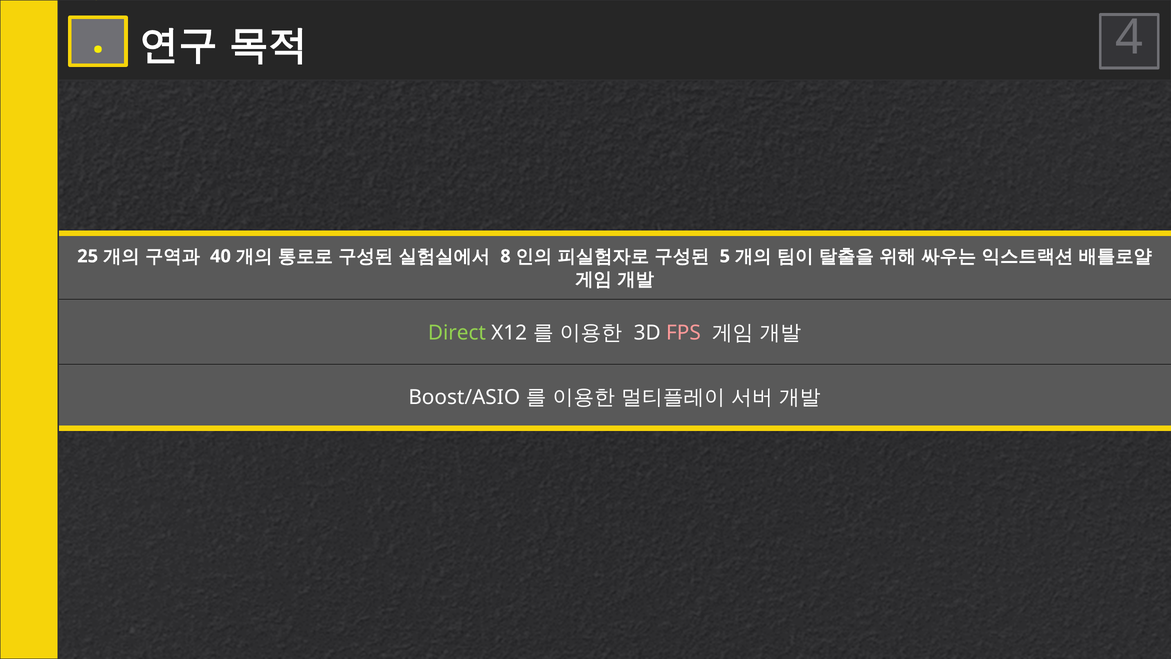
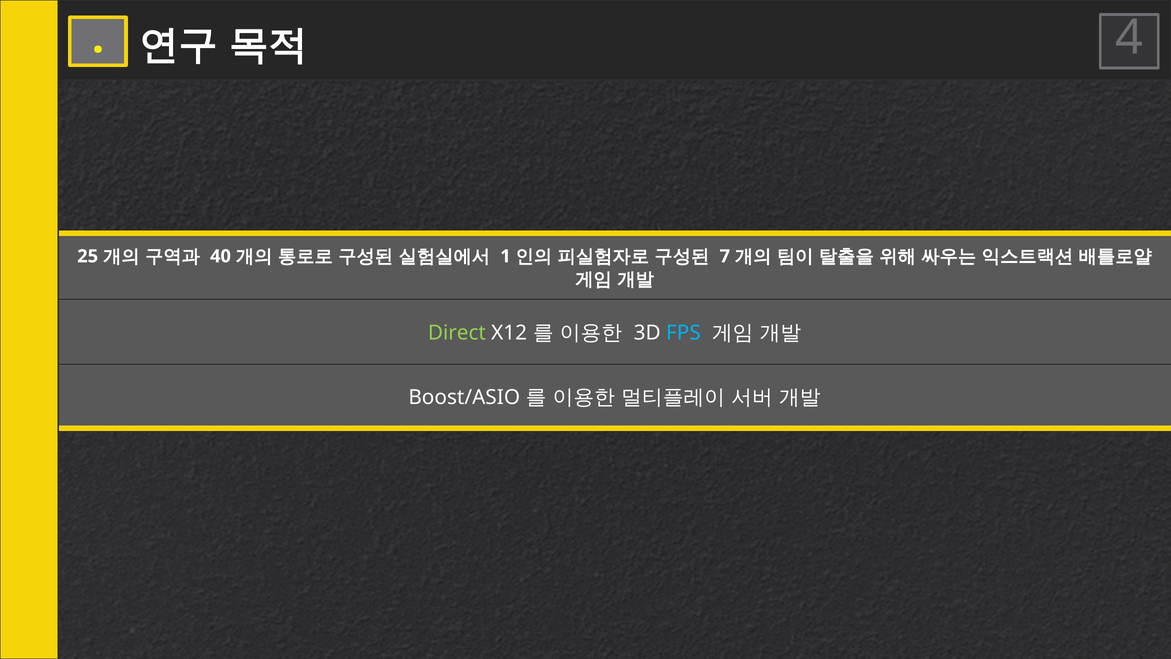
8: 8 -> 1
5: 5 -> 7
FPS colour: pink -> light blue
